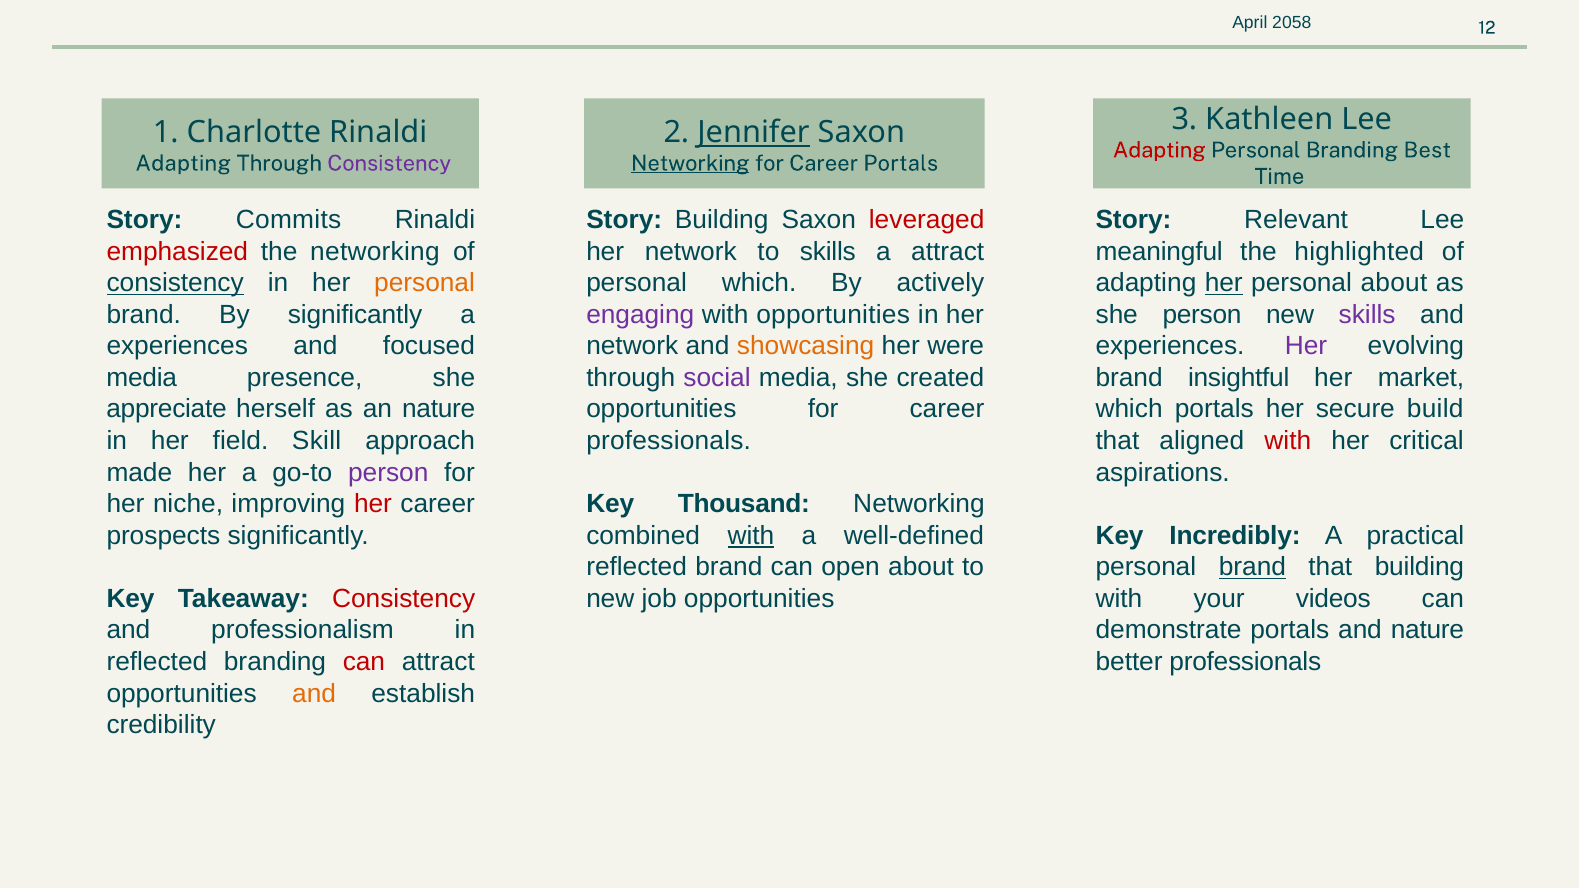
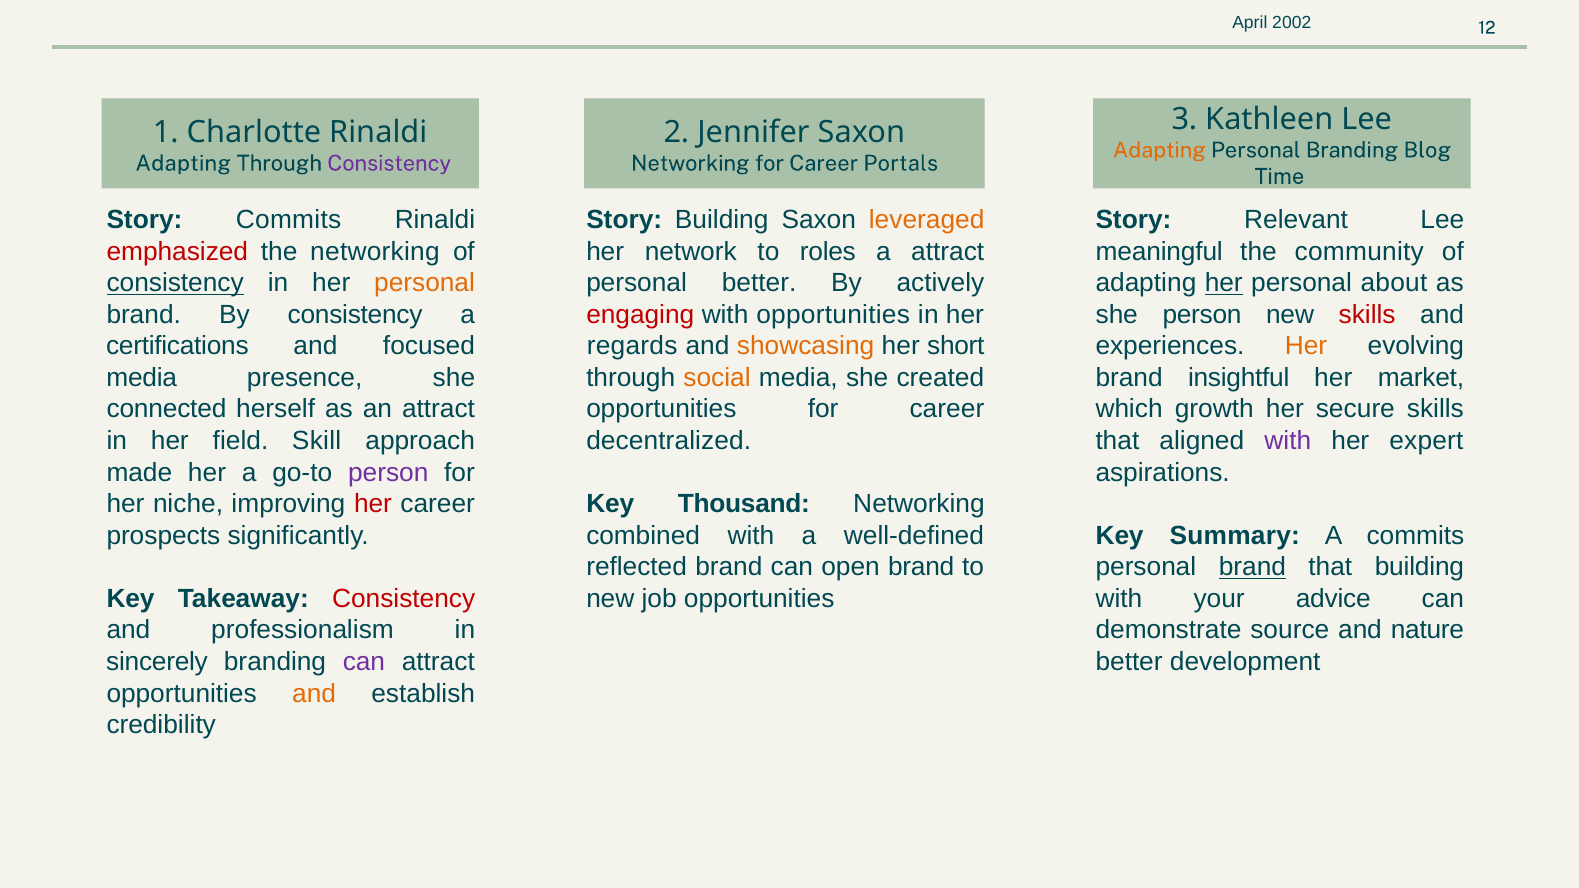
2058: 2058 -> 2002
Jennifer underline: present -> none
Adapting at (1159, 150) colour: red -> orange
Best: Best -> Blog
Networking at (690, 163) underline: present -> none
leveraged colour: red -> orange
to skills: skills -> roles
highlighted: highlighted -> community
personal which: which -> better
By significantly: significantly -> consistency
engaging colour: purple -> red
skills at (1367, 315) colour: purple -> red
experiences at (177, 346): experiences -> certifications
network at (632, 346): network -> regards
were: were -> short
Her at (1306, 346) colour: purple -> orange
social colour: purple -> orange
appreciate: appreciate -> connected
an nature: nature -> attract
which portals: portals -> growth
secure build: build -> skills
professionals at (669, 441): professionals -> decentralized
with at (1288, 441) colour: red -> purple
critical: critical -> expert
with at (751, 536) underline: present -> none
Incredibly: Incredibly -> Summary
A practical: practical -> commits
open about: about -> brand
videos: videos -> advice
demonstrate portals: portals -> source
reflected at (157, 662): reflected -> sincerely
can at (364, 662) colour: red -> purple
better professionals: professionals -> development
